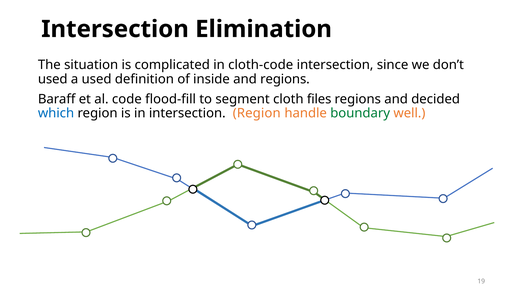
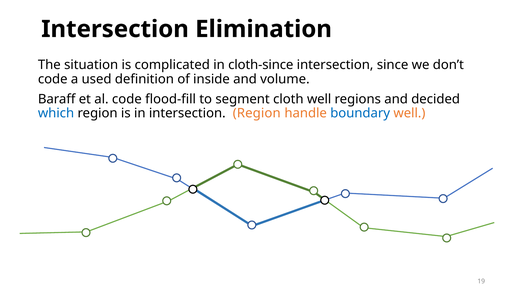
cloth-code: cloth-code -> cloth-since
used at (53, 79): used -> code
and regions: regions -> volume
cloth files: files -> well
boundary colour: green -> blue
